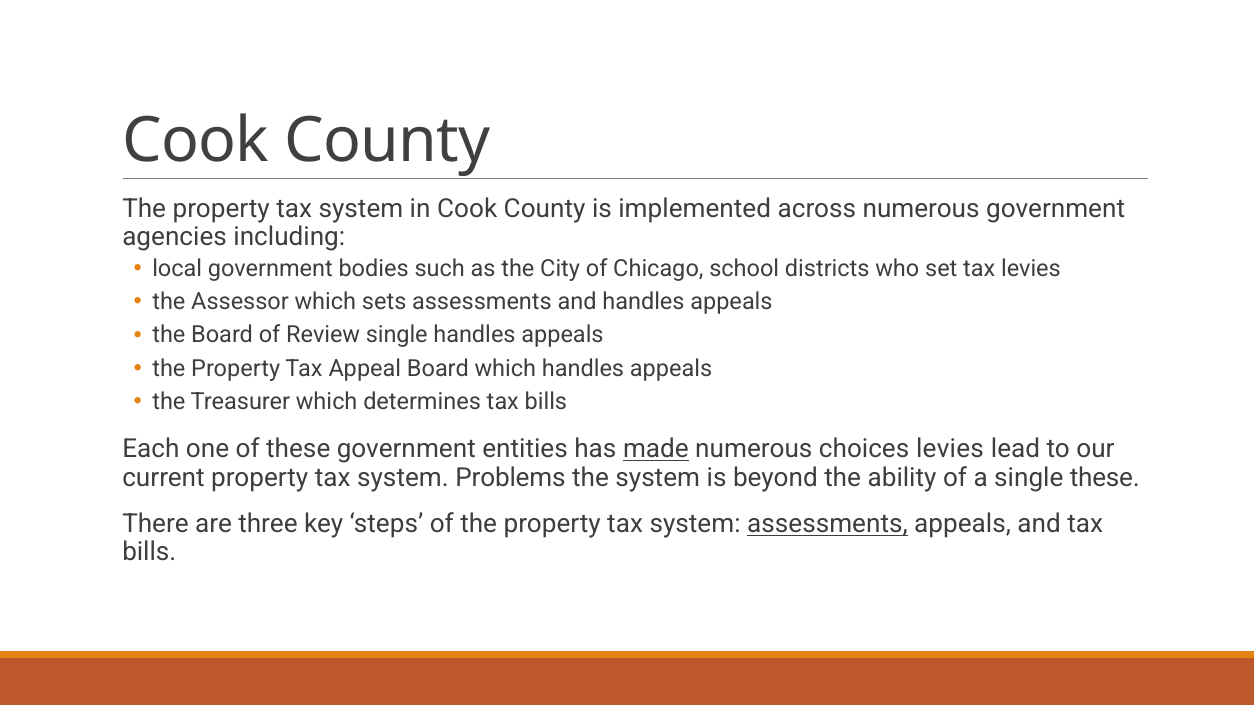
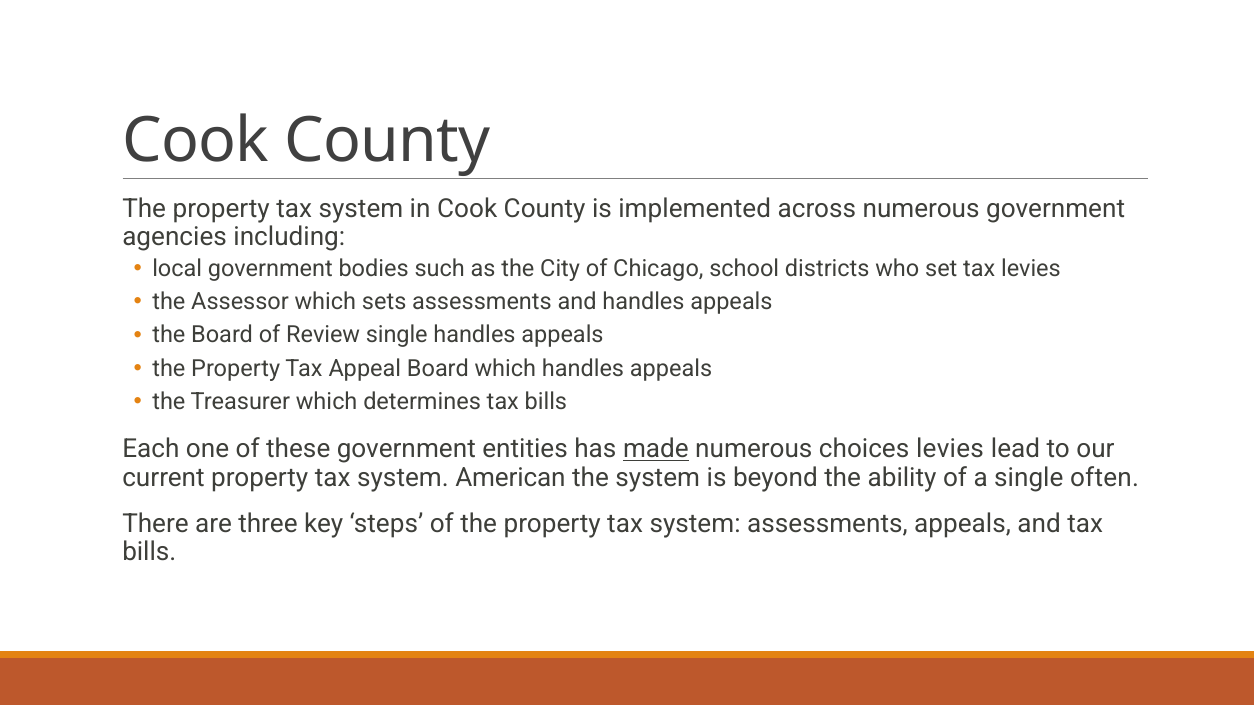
Problems: Problems -> American
single these: these -> often
assessments at (827, 524) underline: present -> none
